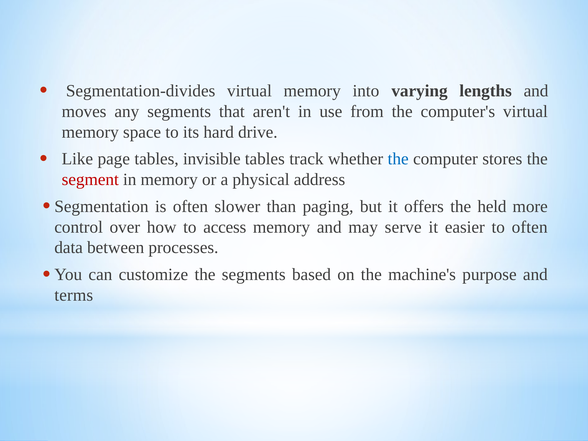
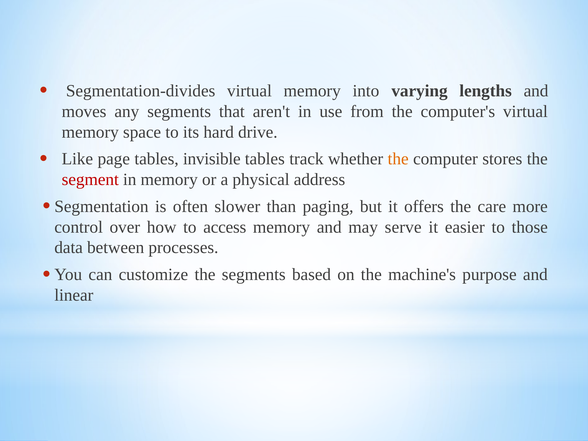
the at (398, 159) colour: blue -> orange
held: held -> care
to often: often -> those
terms: terms -> linear
